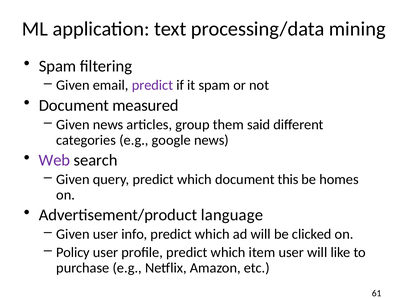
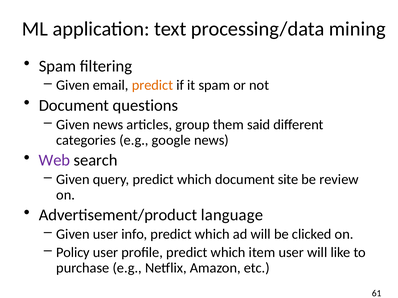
predict at (152, 85) colour: purple -> orange
measured: measured -> questions
this: this -> site
homes: homes -> review
